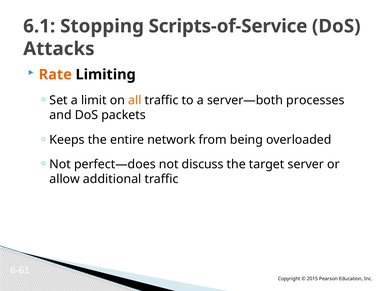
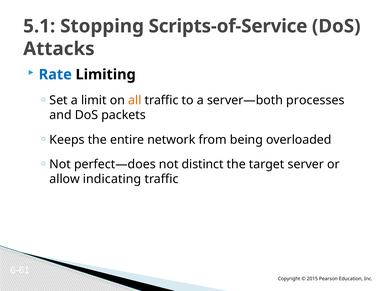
6.1: 6.1 -> 5.1
Rate colour: orange -> blue
discuss: discuss -> distinct
additional: additional -> indicating
